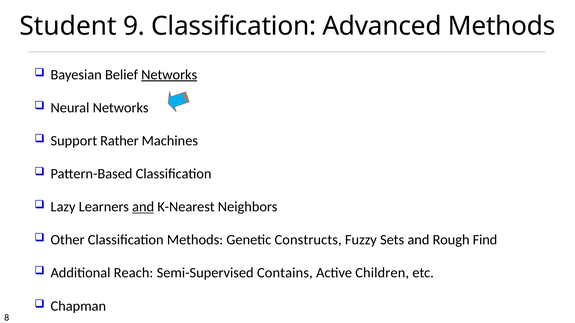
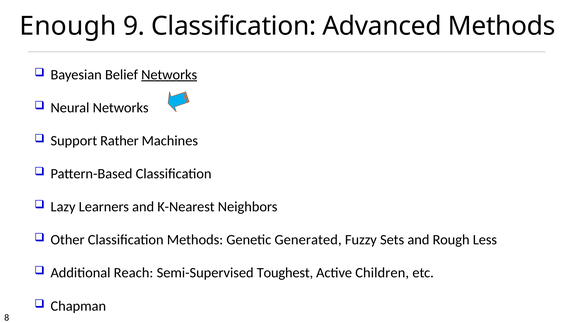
Student: Student -> Enough
and at (143, 207) underline: present -> none
Constructs: Constructs -> Generated
Find: Find -> Less
Contains: Contains -> Toughest
